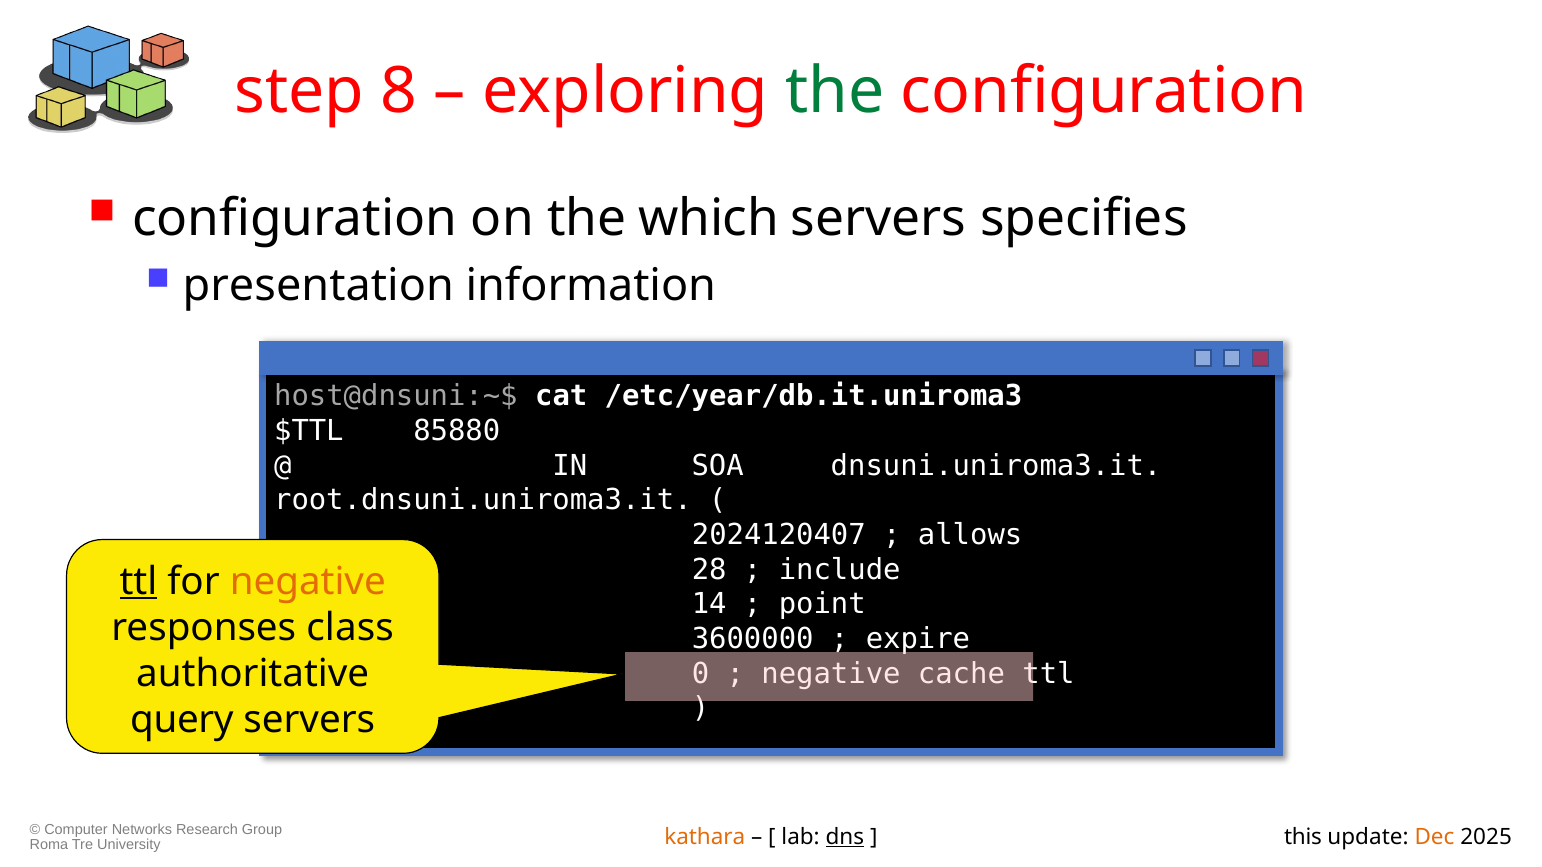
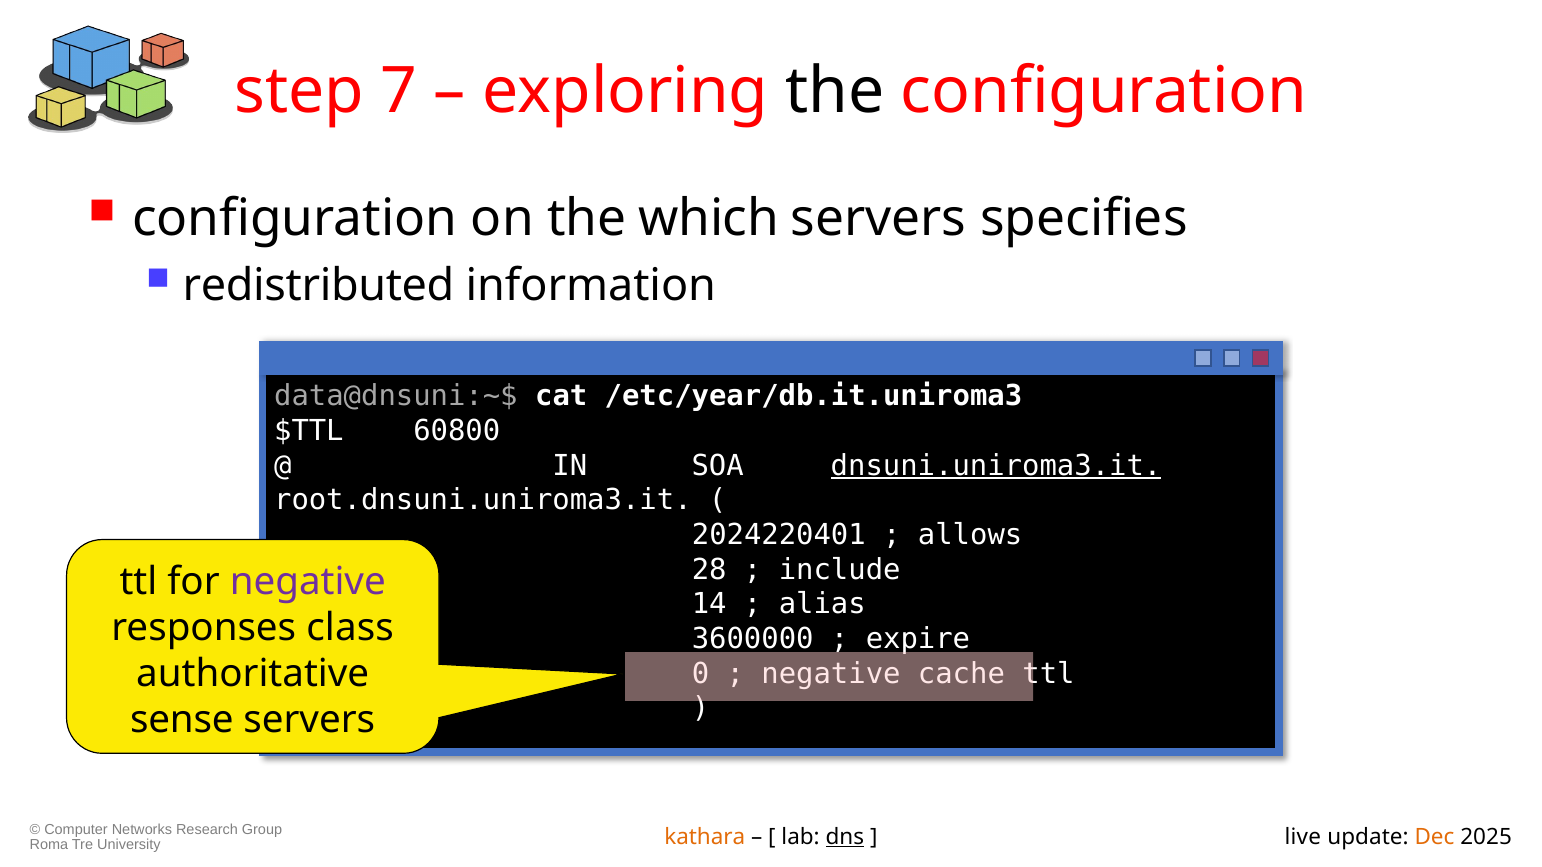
8: 8 -> 7
the at (835, 91) colour: green -> black
presentation: presentation -> redistributed
host@dnsuni:~$: host@dnsuni:~$ -> data@dnsuni:~$
85880: 85880 -> 60800
dnsuni.uniroma3.it underline: none -> present
2024120407: 2024120407 -> 2024220401
ttl at (138, 582) underline: present -> none
negative at (308, 582) colour: orange -> purple
point: point -> alias
query: query -> sense
this: this -> live
